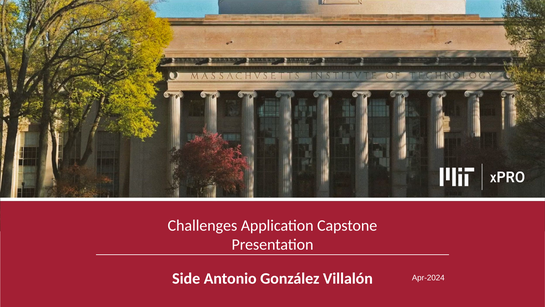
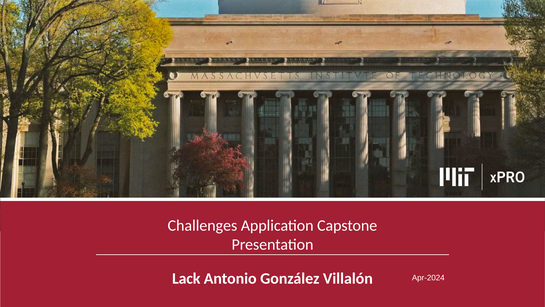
Side: Side -> Lack
